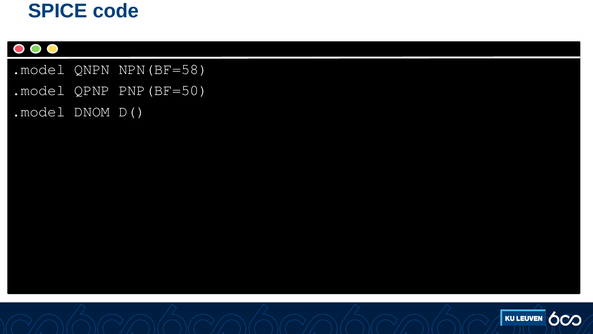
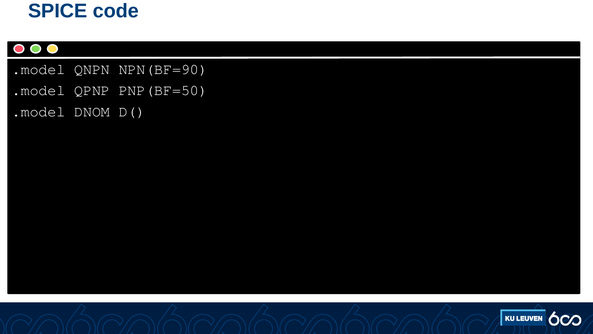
NPN(BF=58: NPN(BF=58 -> NPN(BF=90
